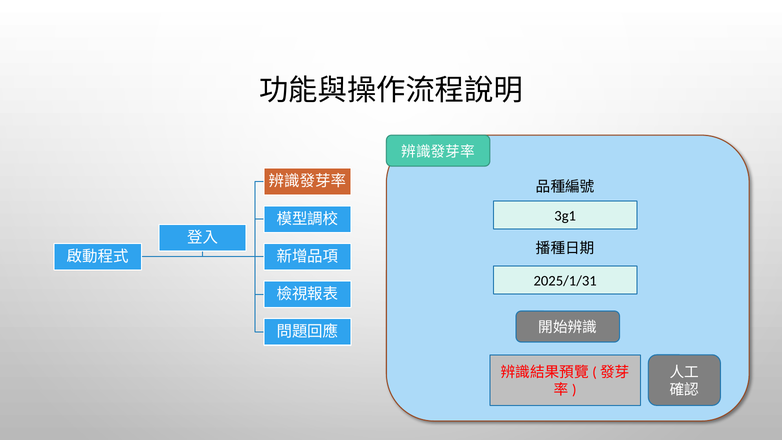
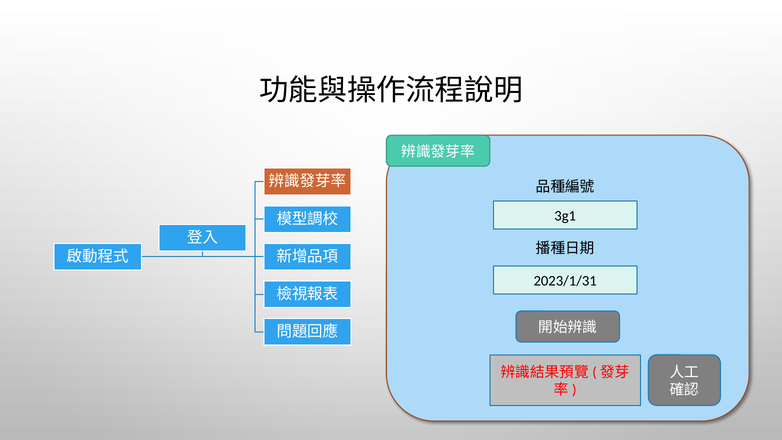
2025/1/31: 2025/1/31 -> 2023/1/31
